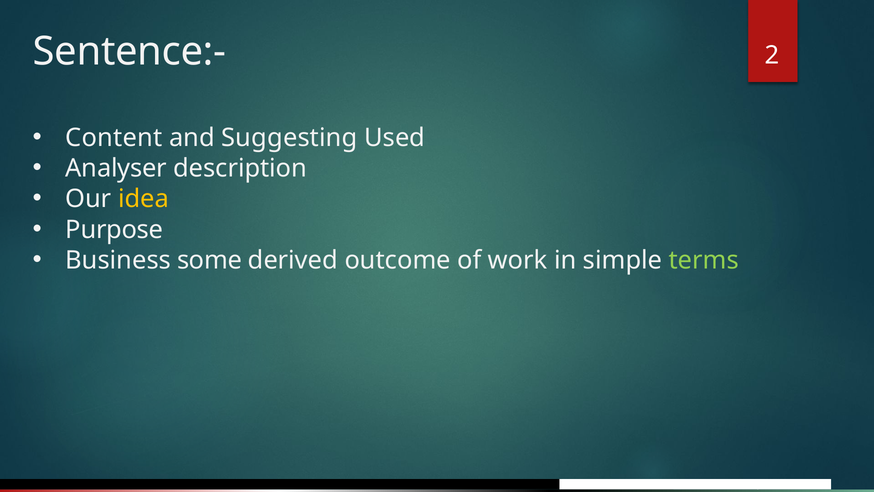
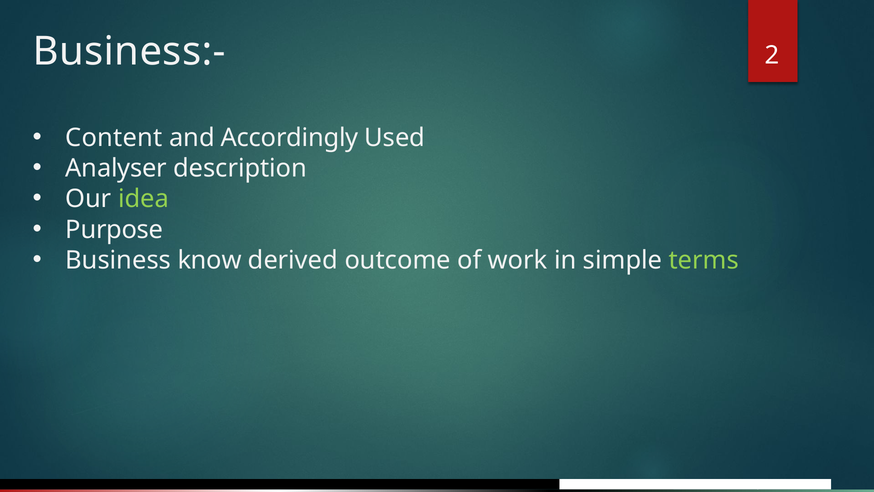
Sentence:-: Sentence:- -> Business:-
Suggesting: Suggesting -> Accordingly
idea colour: yellow -> light green
some: some -> know
